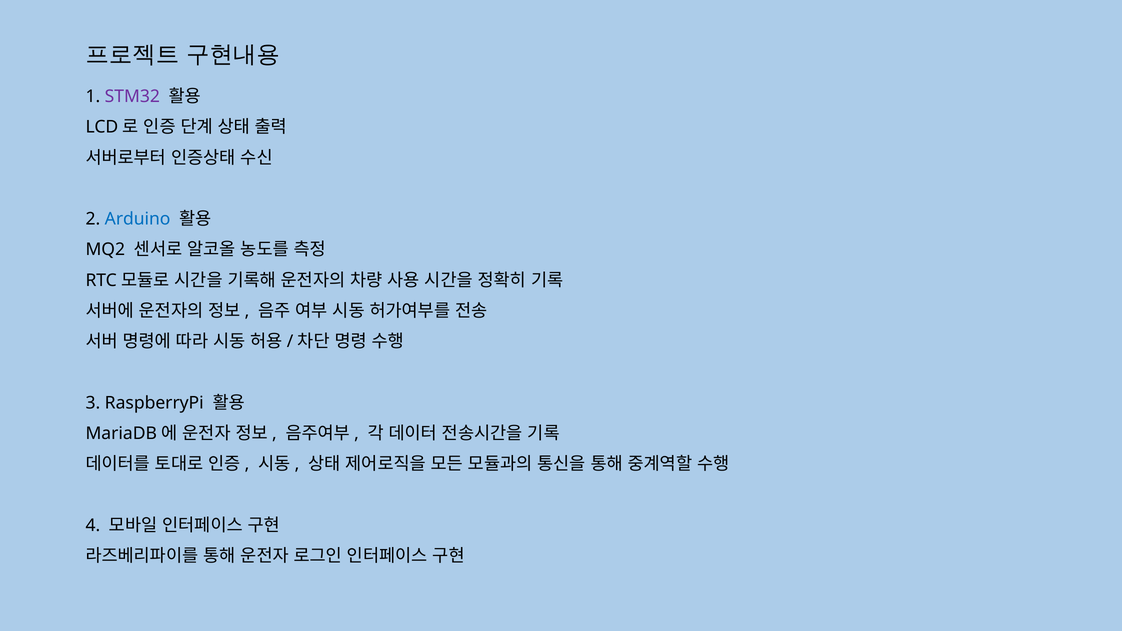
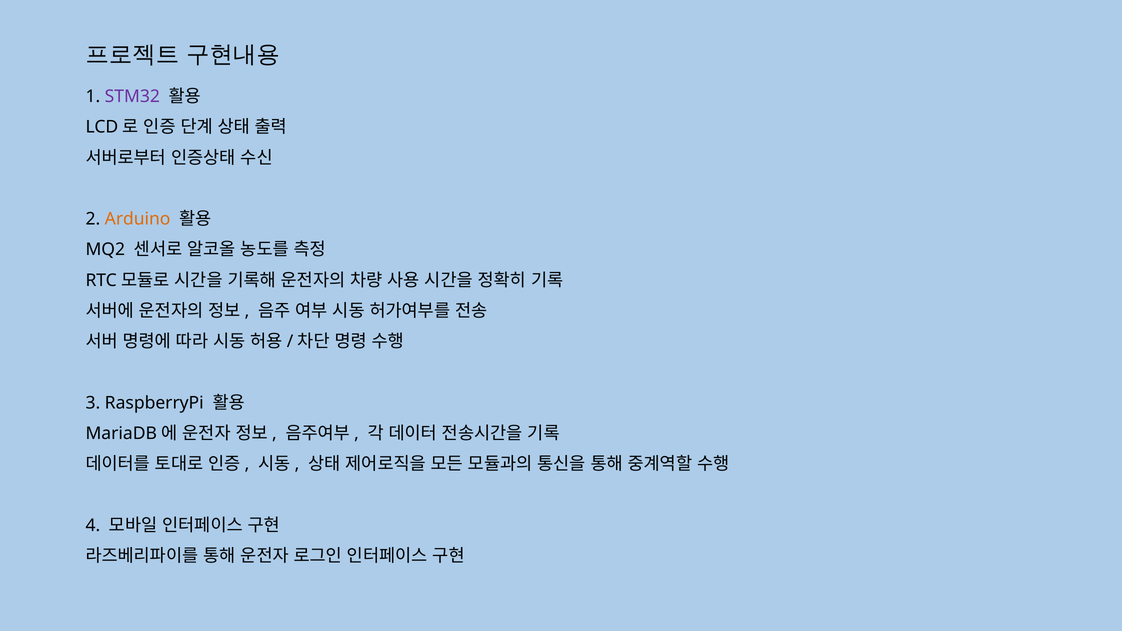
Arduino colour: blue -> orange
